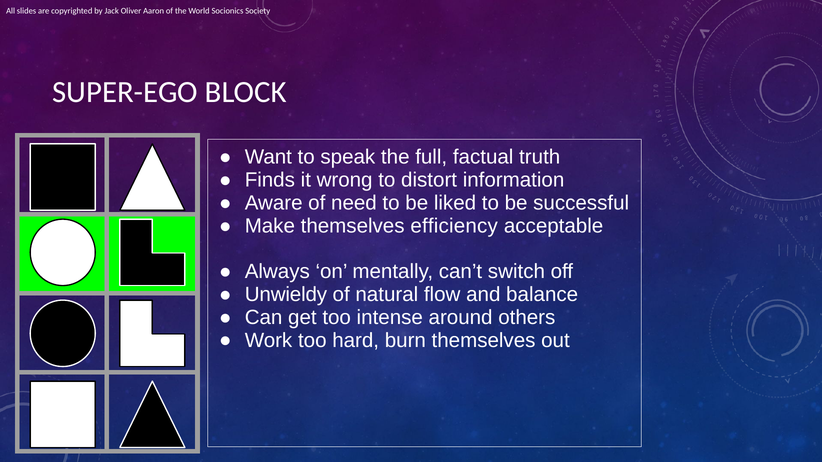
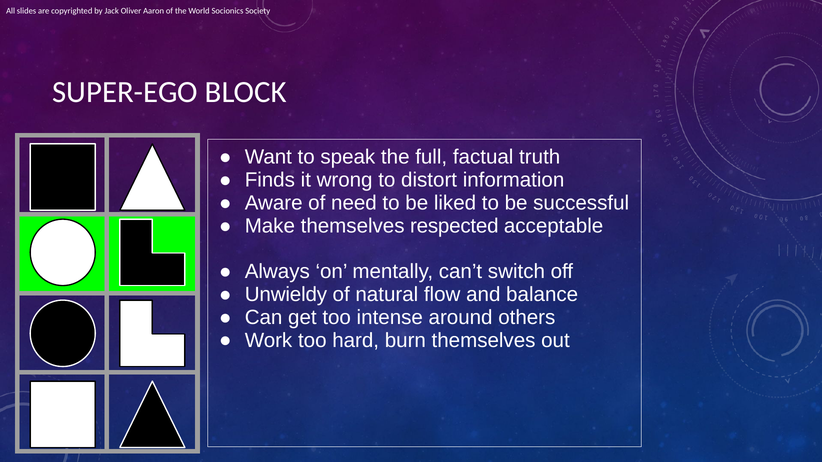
efficiency: efficiency -> respected
